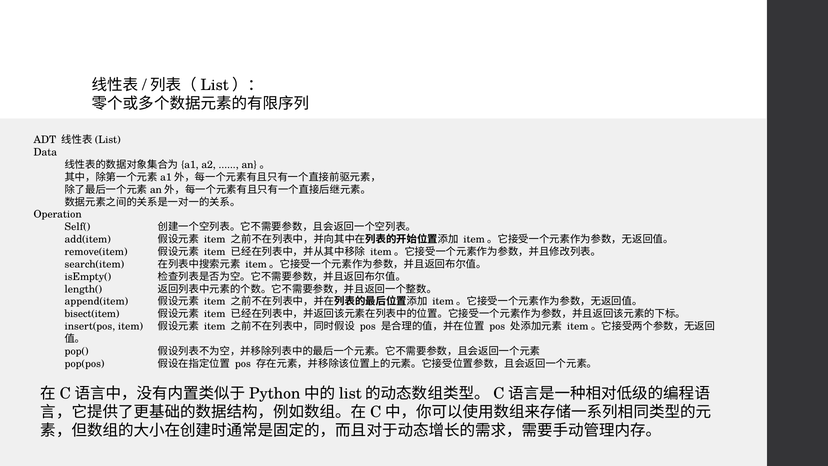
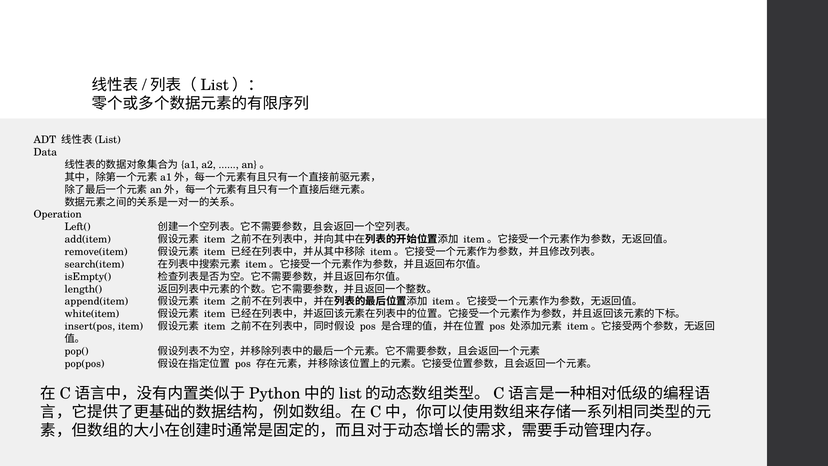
Self(: Self( -> Left(
bisect(item: bisect(item -> white(item
